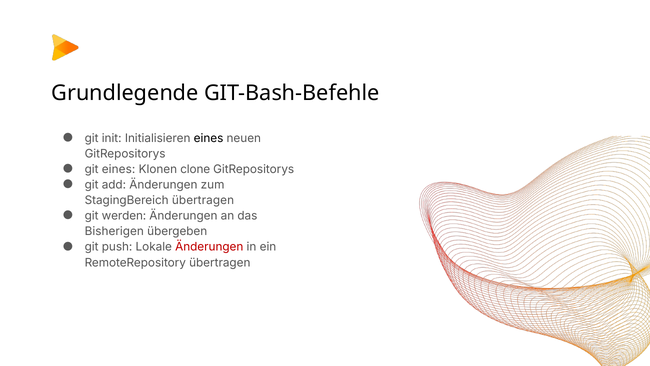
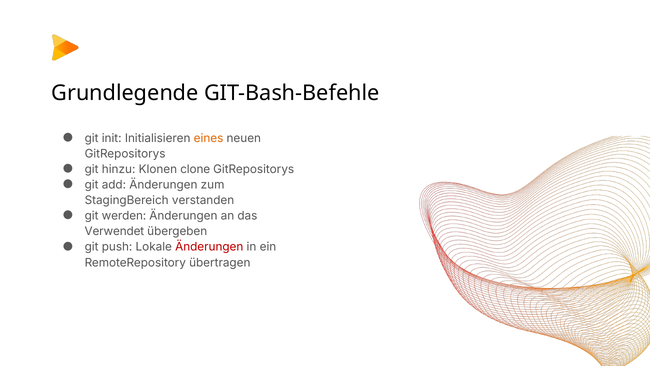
eines at (209, 138) colour: black -> orange
git eines: eines -> hinzu
StagingBereich übertragen: übertragen -> verstanden
Bisherigen: Bisherigen -> Verwendet
